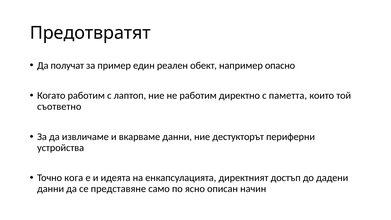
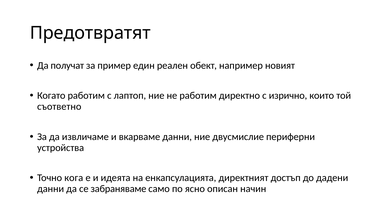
опасно: опасно -> новият
паметта: паметта -> изрично
дестукторът: дестукторът -> двусмислие
представяне: представяне -> забраняваме
